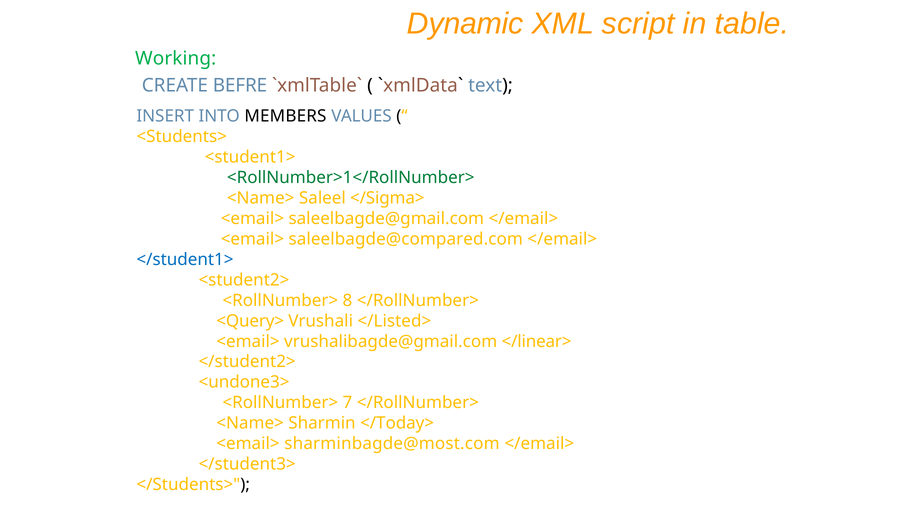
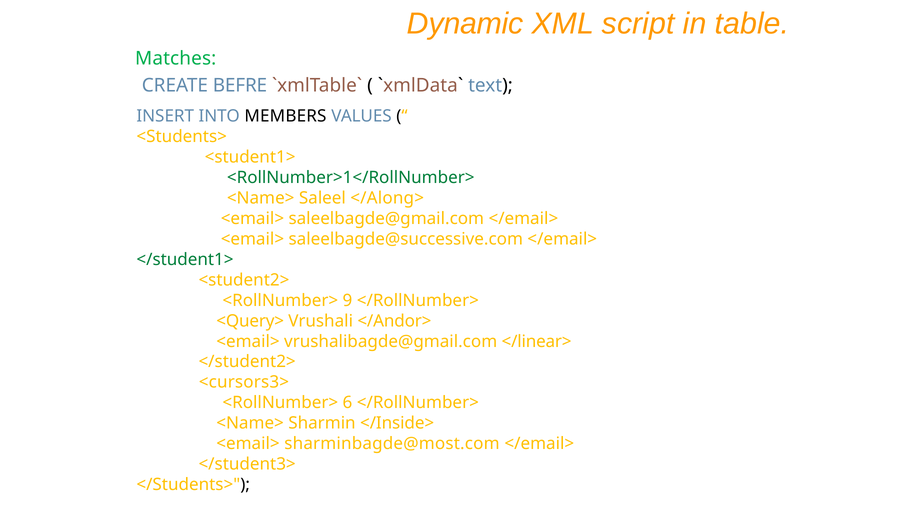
Working: Working -> Matches
</Sigma>: </Sigma> -> </Along>
saleelbagde@compared.com: saleelbagde@compared.com -> saleelbagde@successive.com
</student1> colour: blue -> green
8: 8 -> 9
</Listed>: </Listed> -> </Andor>
<undone3>: <undone3> -> <cursors3>
7: 7 -> 6
</Today>: </Today> -> </Inside>
